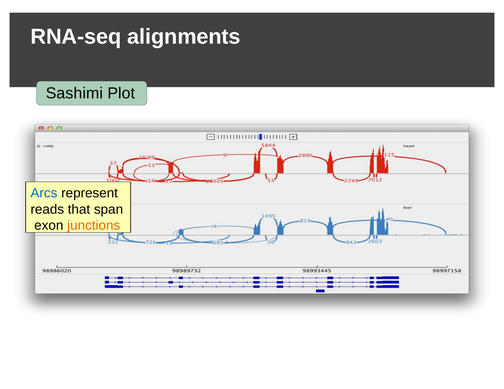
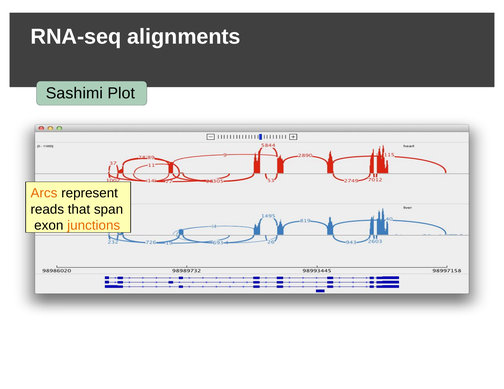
Arcs colour: blue -> orange
